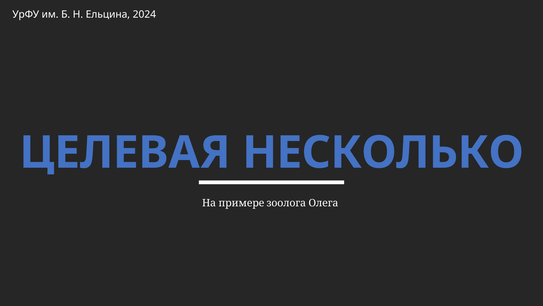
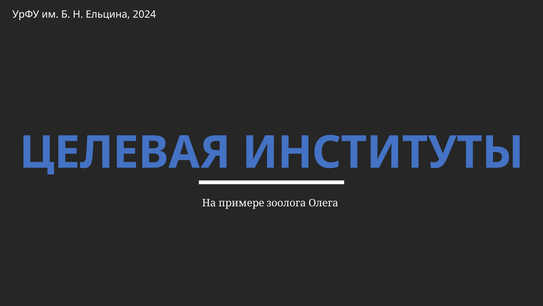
НЕСКОЛЬКО: НЕСКОЛЬКО -> ИНСТИТУТЫ
